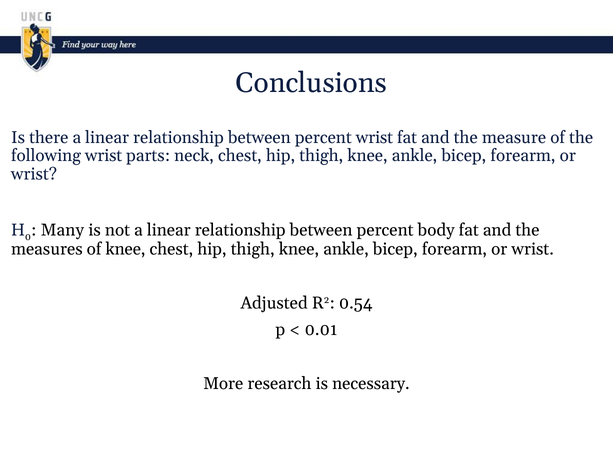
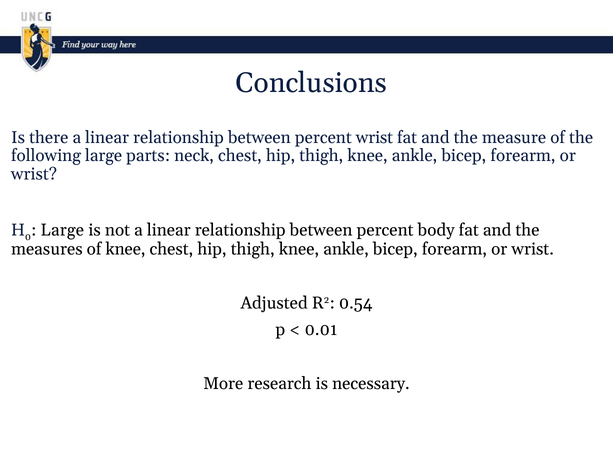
following wrist: wrist -> large
Many at (62, 230): Many -> Large
